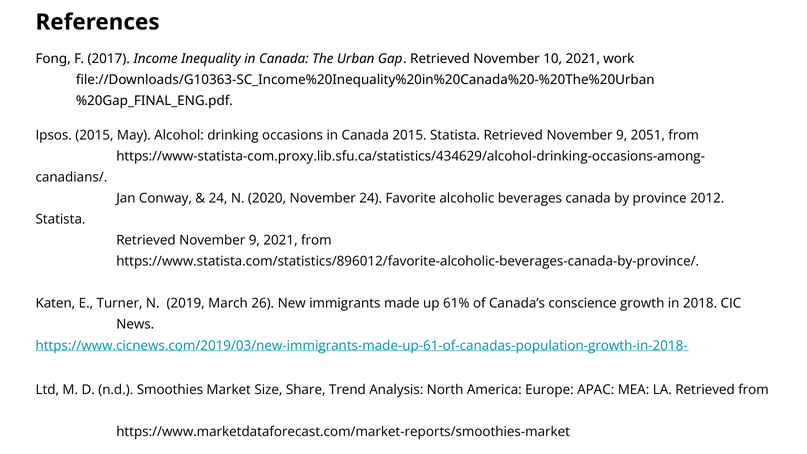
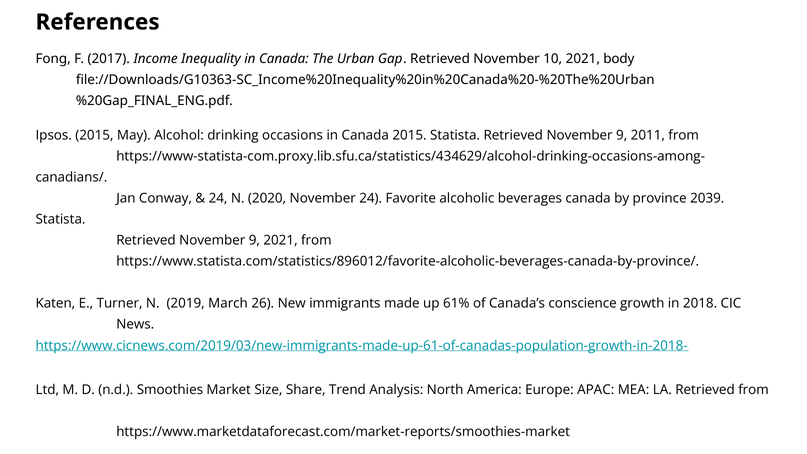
work: work -> body
2051: 2051 -> 2011
2012: 2012 -> 2039
